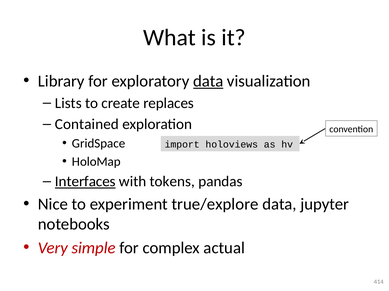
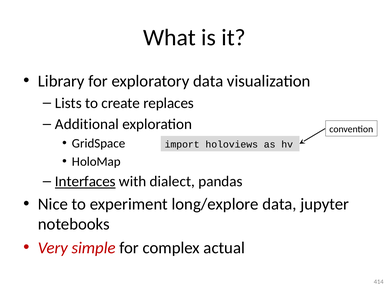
data at (208, 81) underline: present -> none
Contained: Contained -> Additional
tokens: tokens -> dialect
true/explore: true/explore -> long/explore
